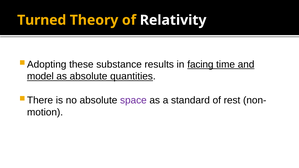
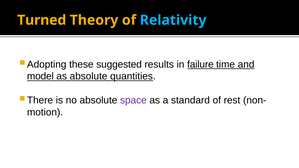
Relativity colour: white -> light blue
substance: substance -> suggested
facing: facing -> failure
